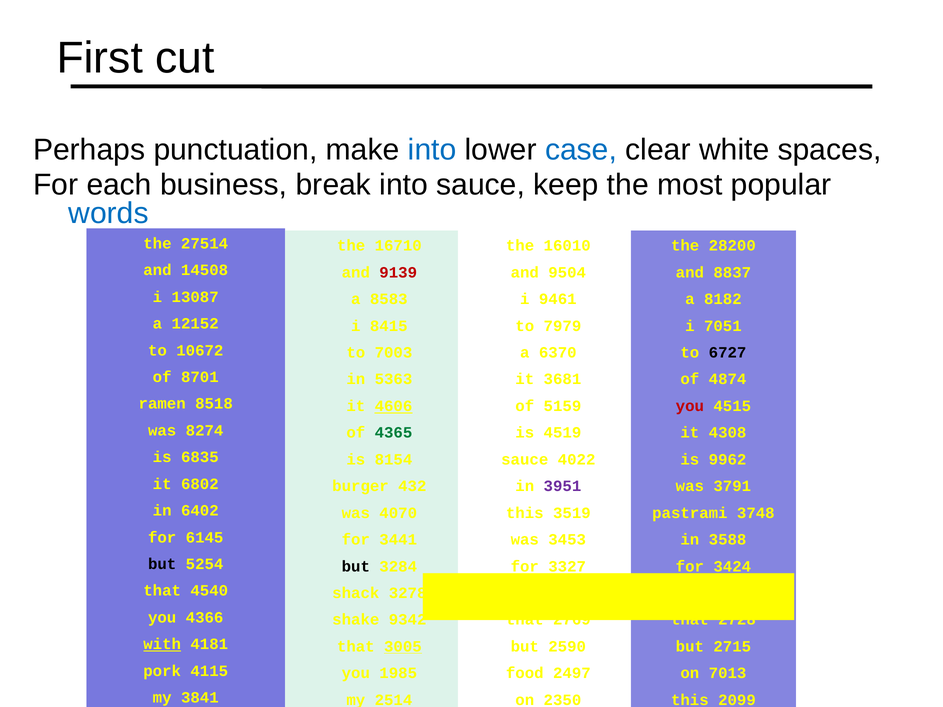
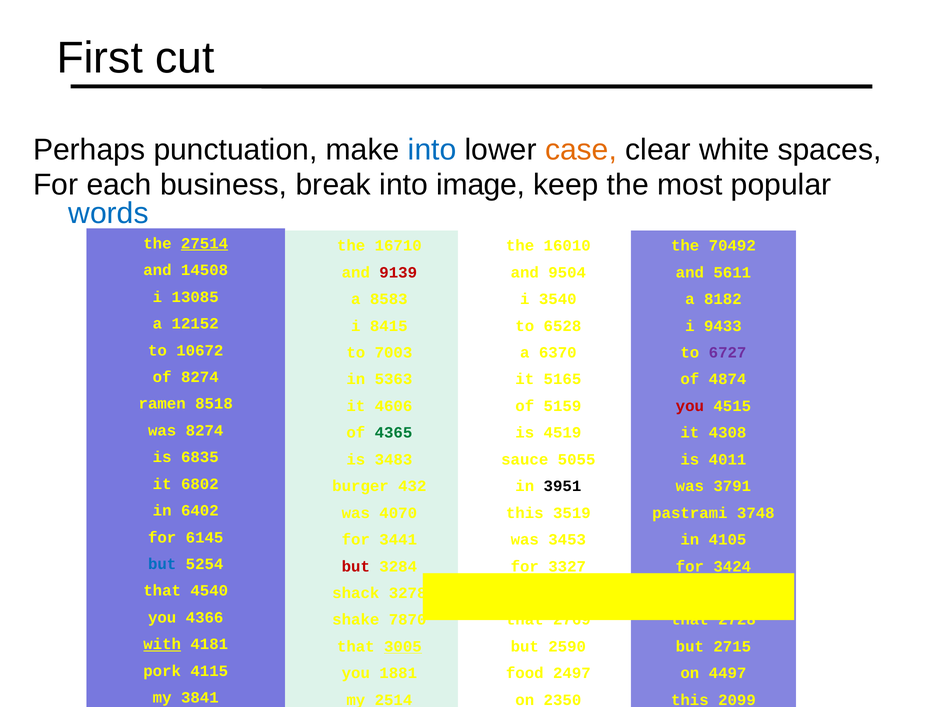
case colour: blue -> orange
into sauce: sauce -> image
27514 underline: none -> present
28200: 28200 -> 70492
8837: 8837 -> 5611
13087: 13087 -> 13085
9461: 9461 -> 3540
7979: 7979 -> 6528
7051: 7051 -> 9433
6727 colour: black -> purple
of 8701: 8701 -> 8274
3681: 3681 -> 5165
4606 underline: present -> none
8154: 8154 -> 3483
4022: 4022 -> 5055
9962: 9962 -> 4011
3951 colour: purple -> black
3588: 3588 -> 4105
but at (162, 564) colour: black -> blue
but at (356, 567) colour: black -> red
9342: 9342 -> 7870
1985: 1985 -> 1881
7013: 7013 -> 4497
